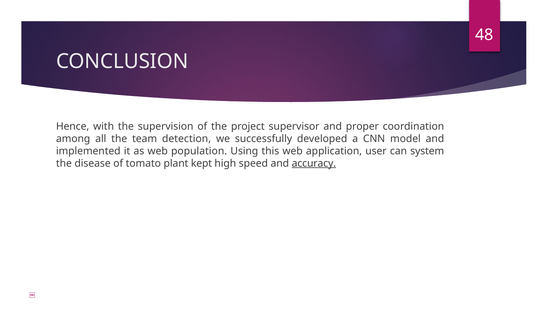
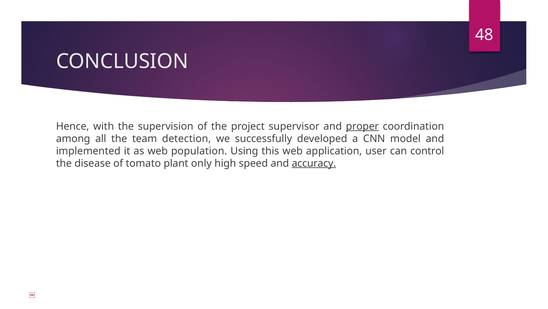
proper underline: none -> present
system: system -> control
kept: kept -> only
